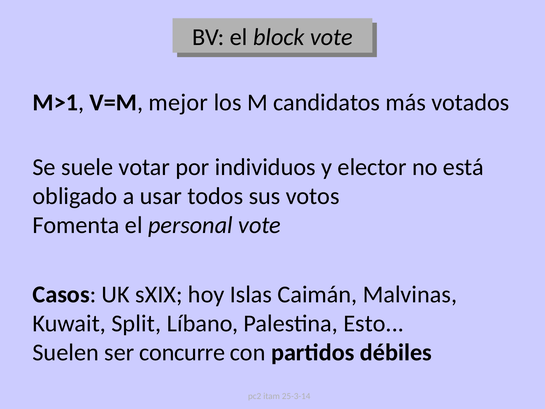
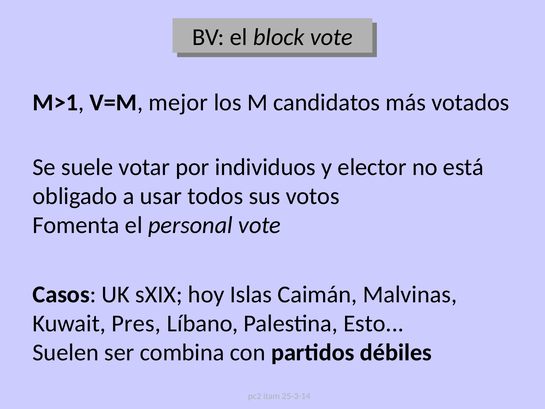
Split: Split -> Pres
concurre: concurre -> combina
